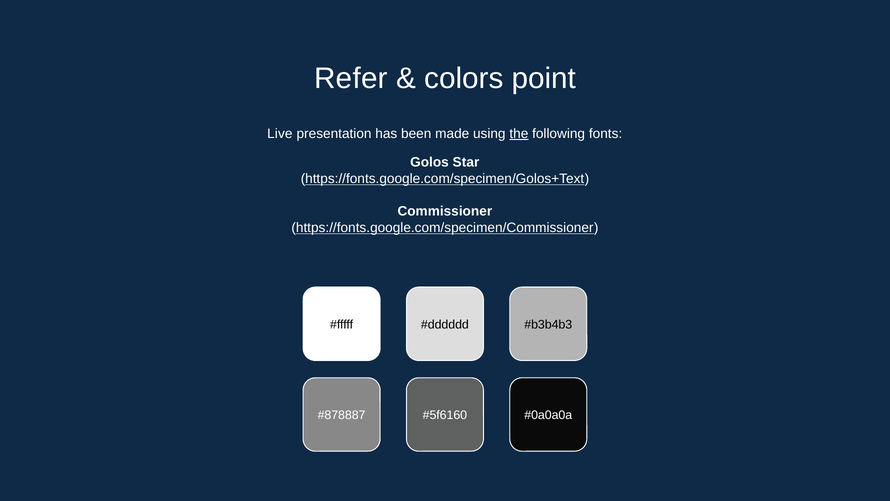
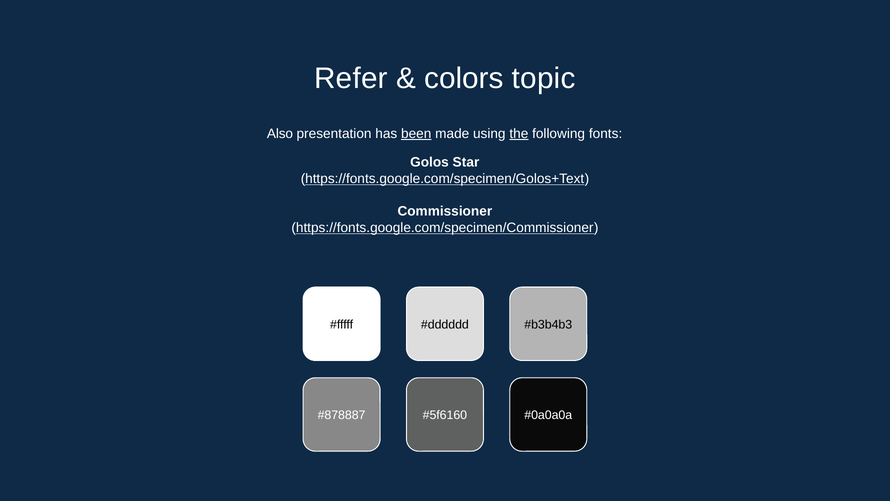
point: point -> topic
Live: Live -> Also
been underline: none -> present
